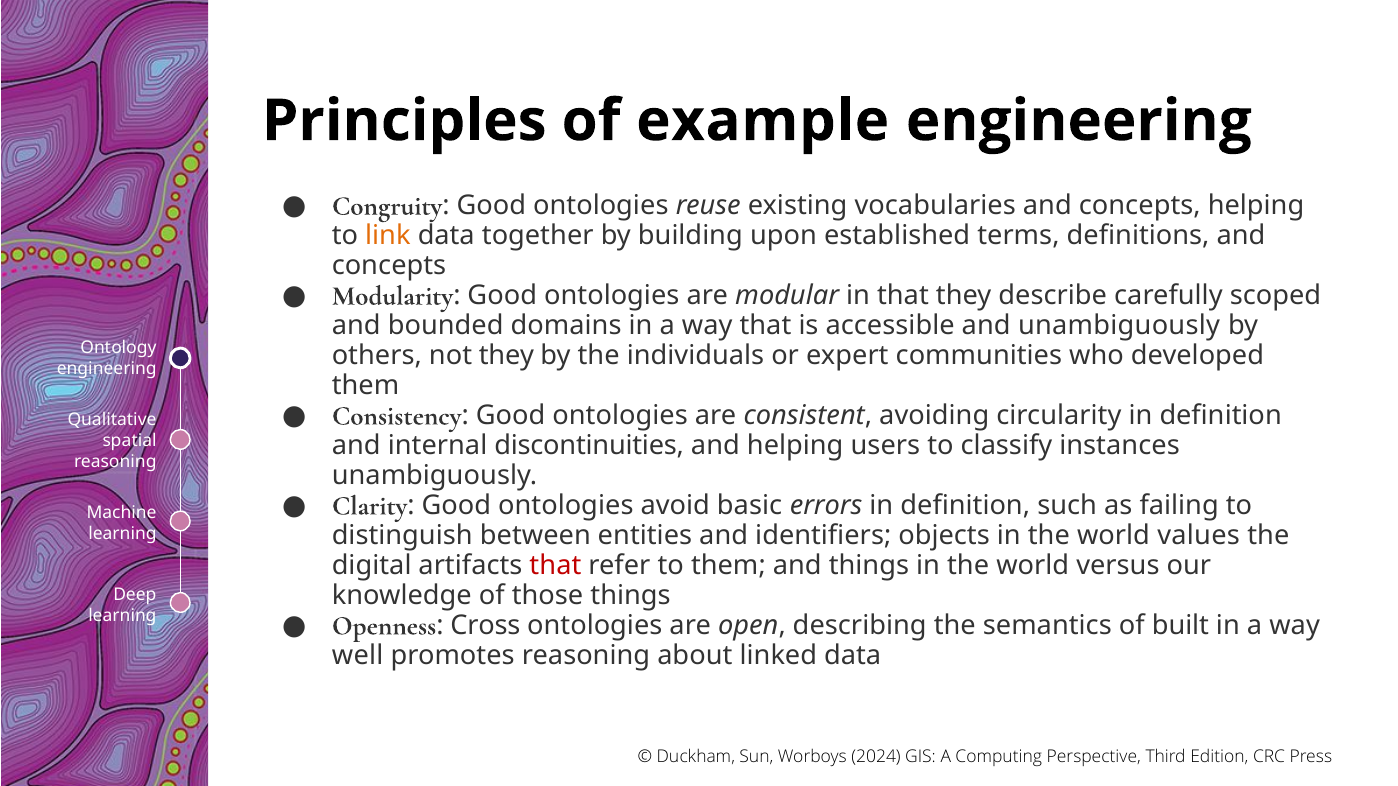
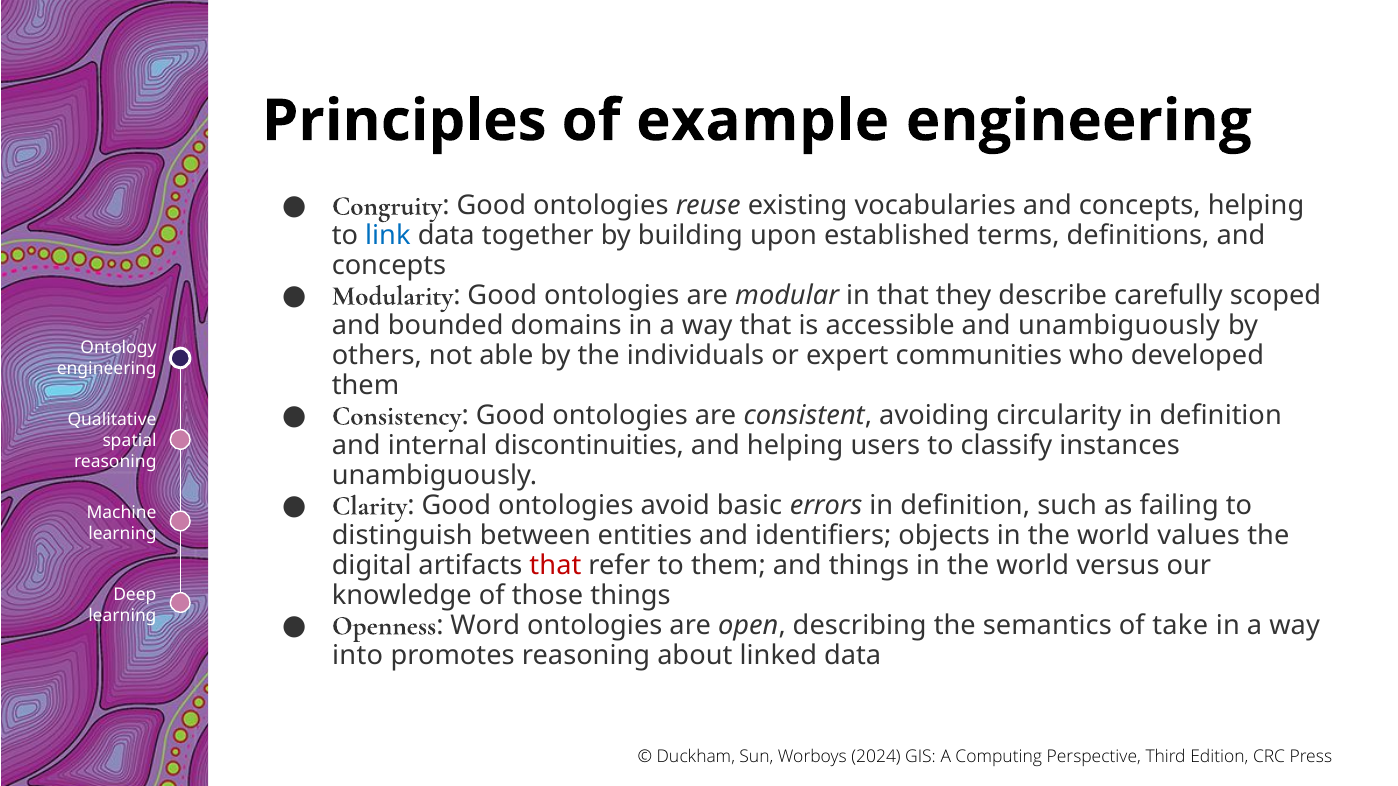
link colour: orange -> blue
not they: they -> able
Cross: Cross -> Word
built: built -> take
well: well -> into
